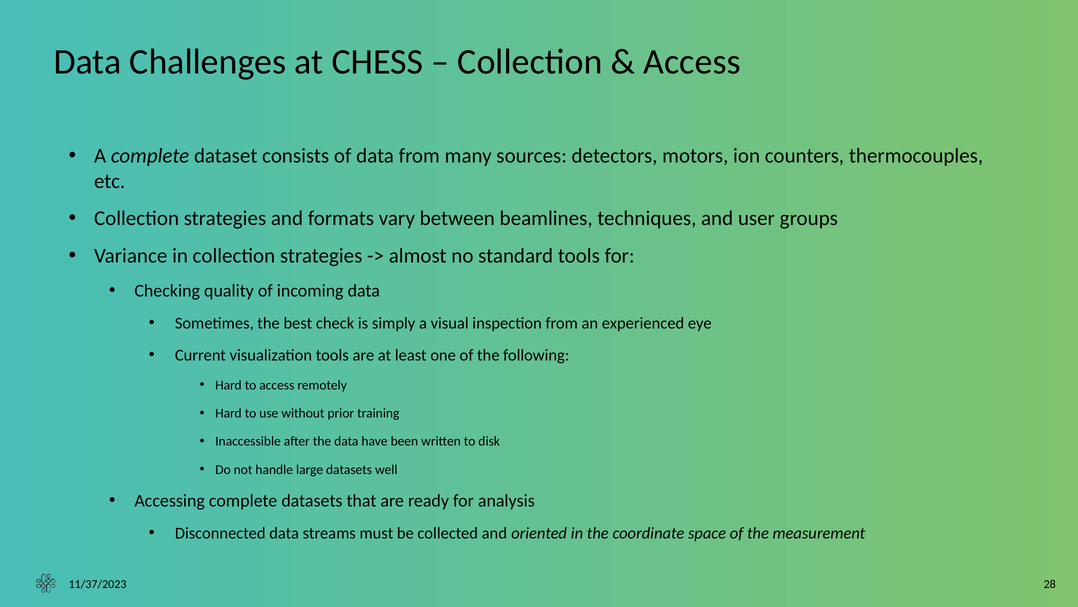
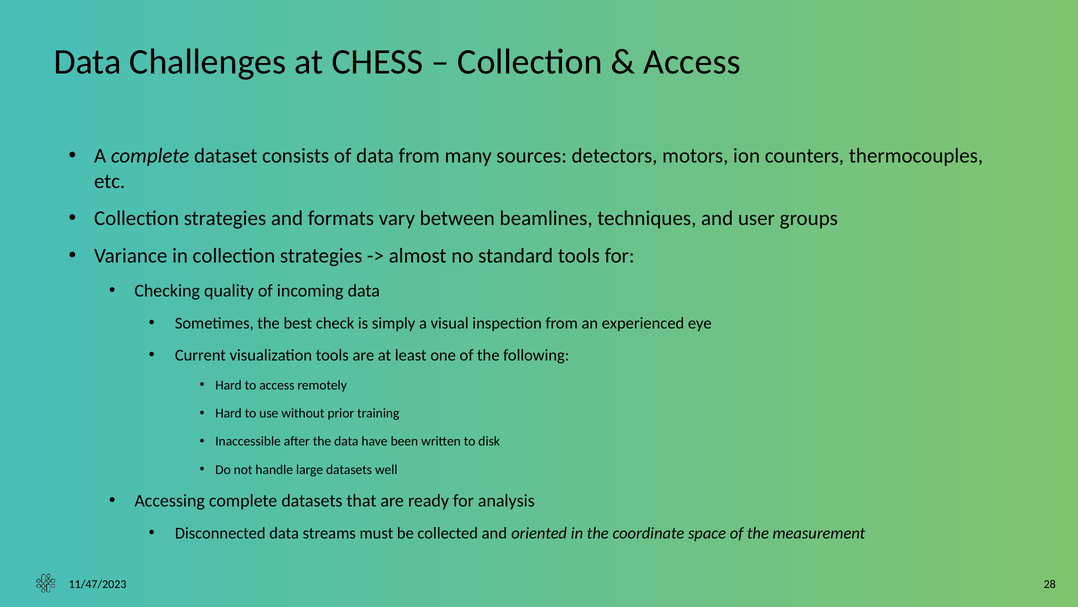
11/37/2023: 11/37/2023 -> 11/47/2023
